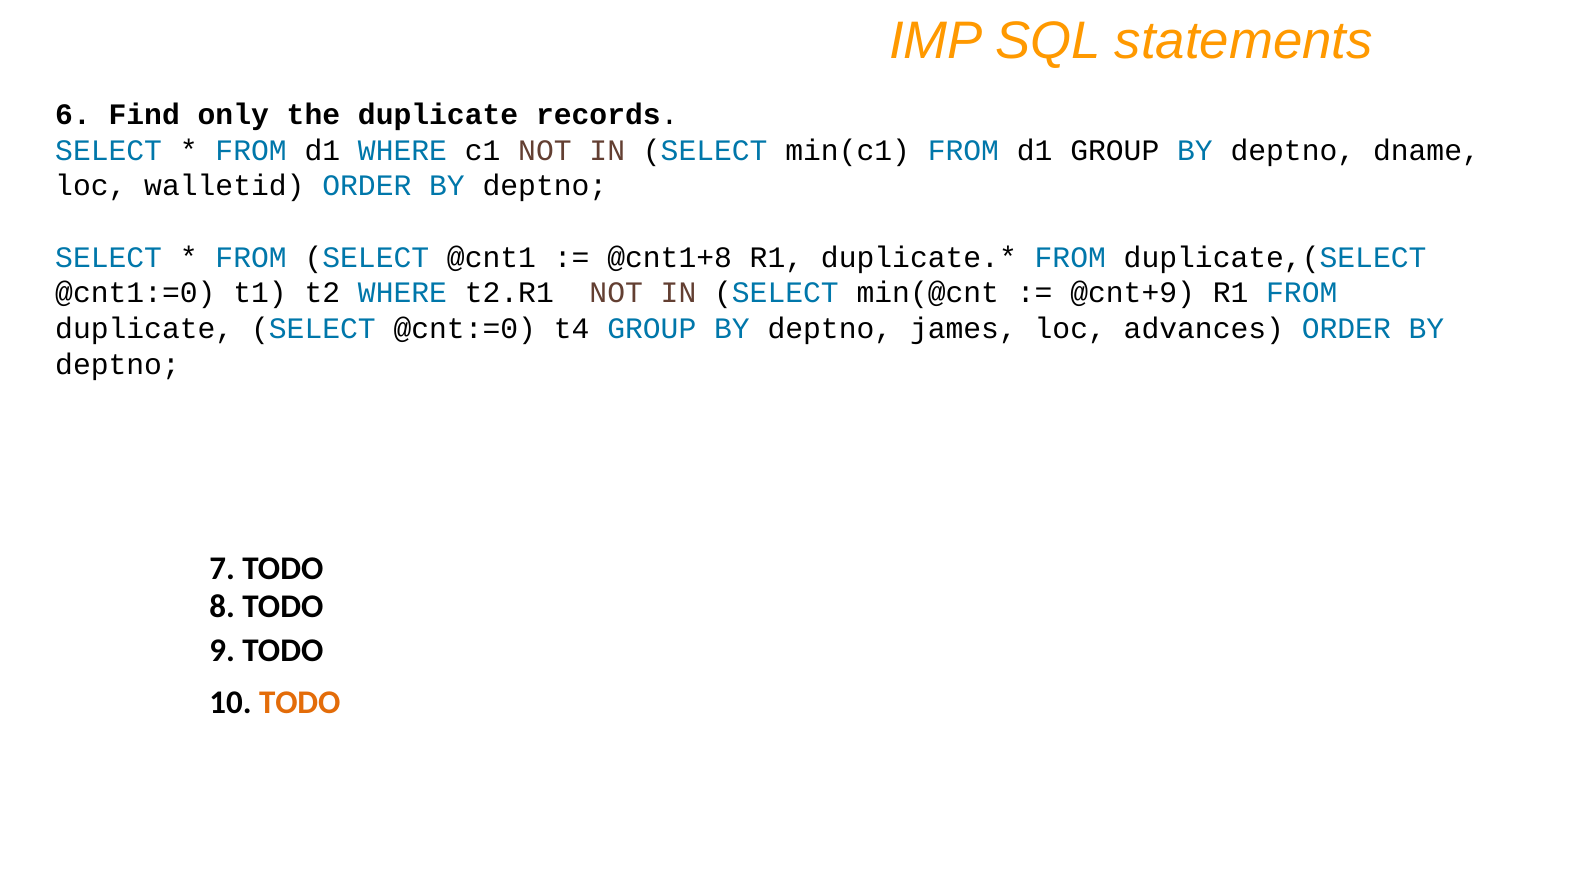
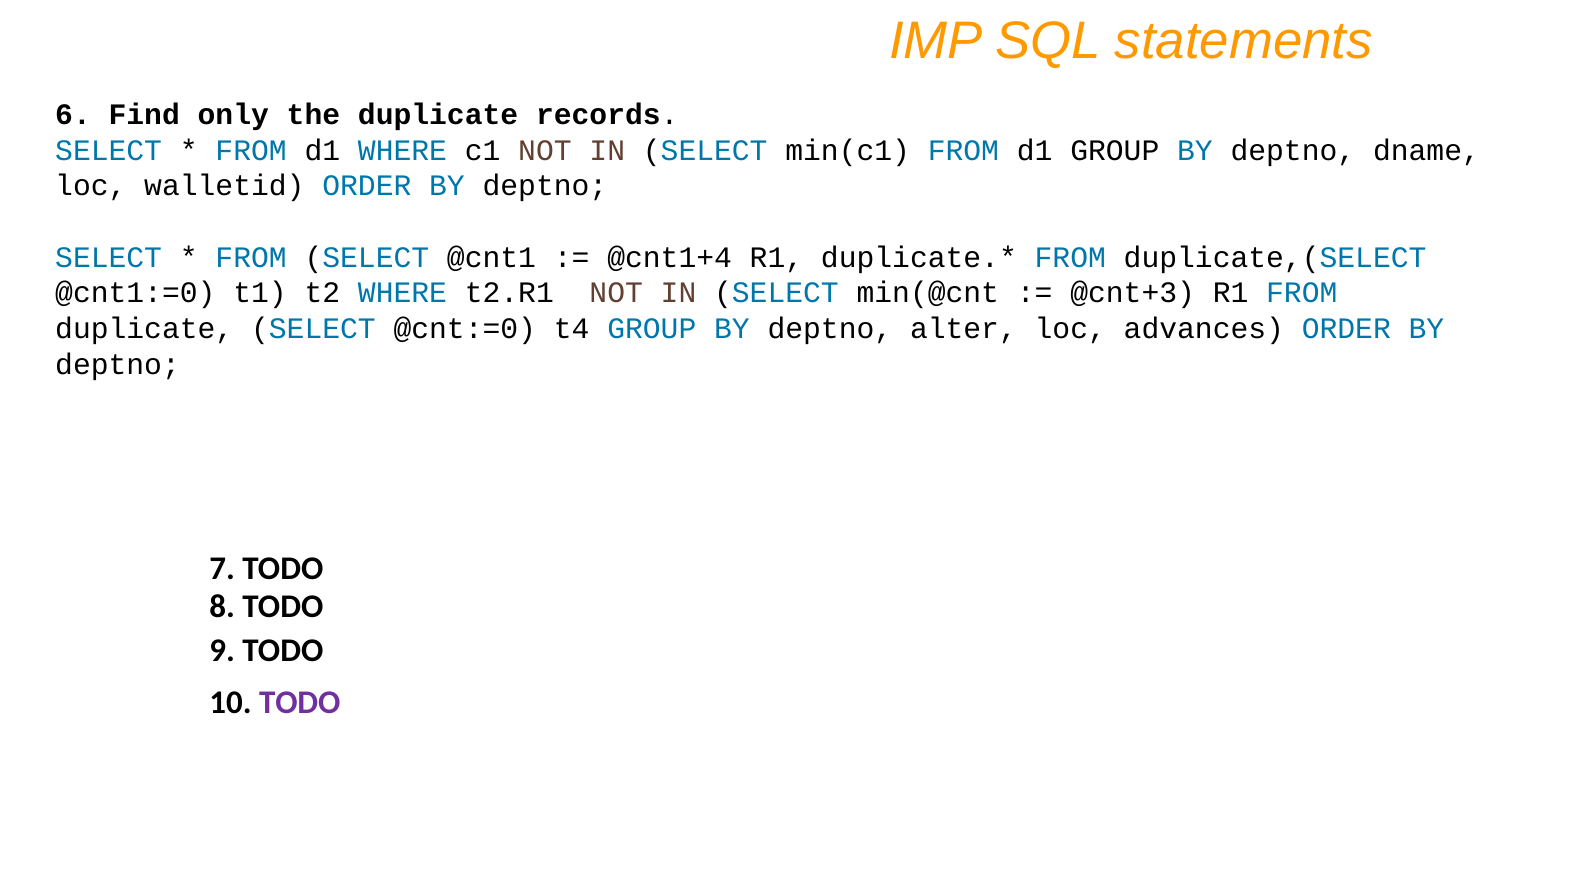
@cnt1+8: @cnt1+8 -> @cnt1+4
@cnt+9: @cnt+9 -> @cnt+3
james: james -> alter
TODO at (300, 702) colour: orange -> purple
